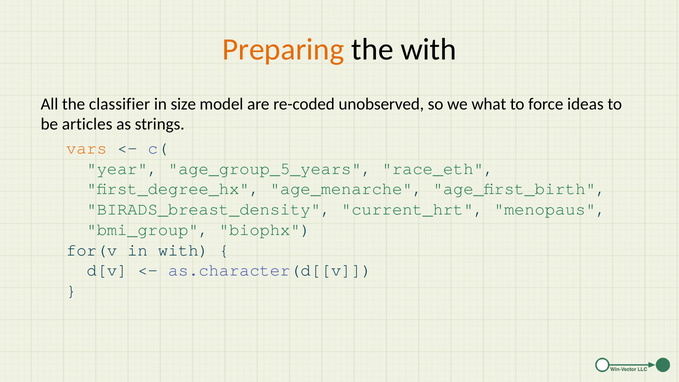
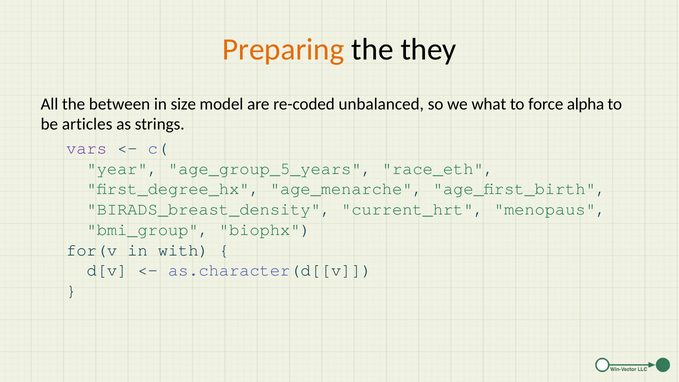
the with: with -> they
classifier: classifier -> between
unobserved: unobserved -> unbalanced
ideas: ideas -> alpha
vars colour: orange -> purple
